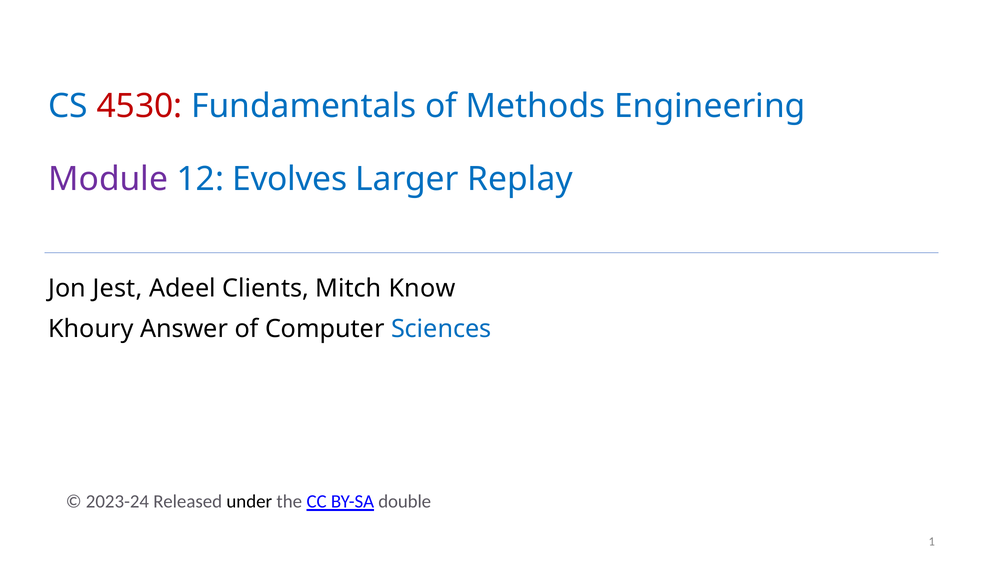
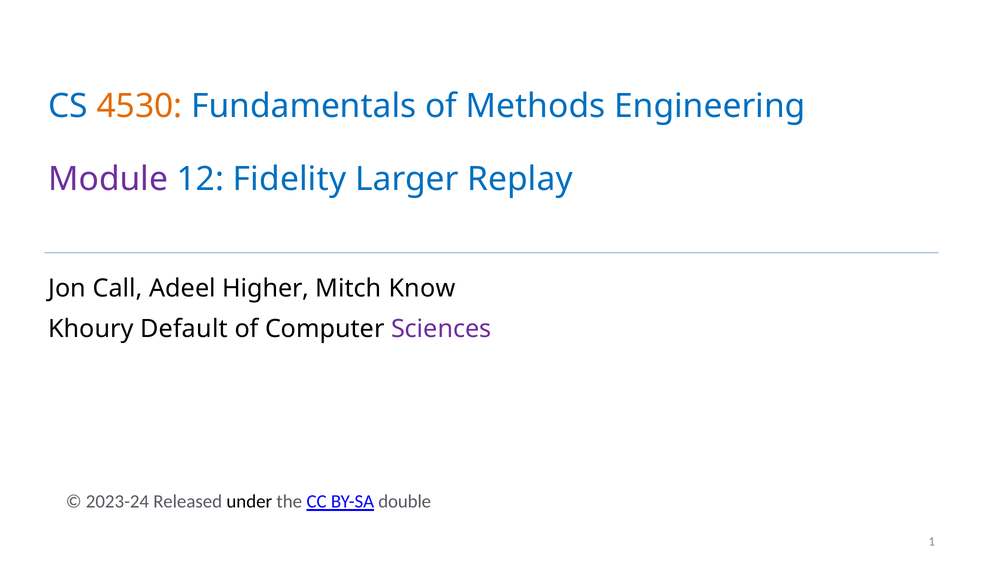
4530 colour: red -> orange
Evolves: Evolves -> Fidelity
Jest: Jest -> Call
Clients: Clients -> Higher
Answer: Answer -> Default
Sciences colour: blue -> purple
